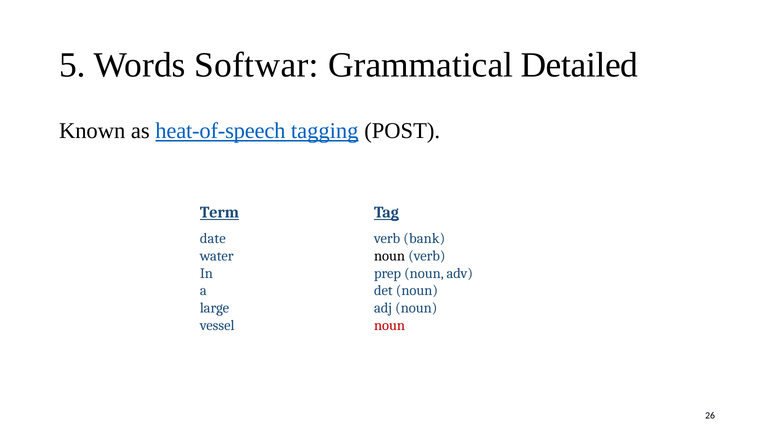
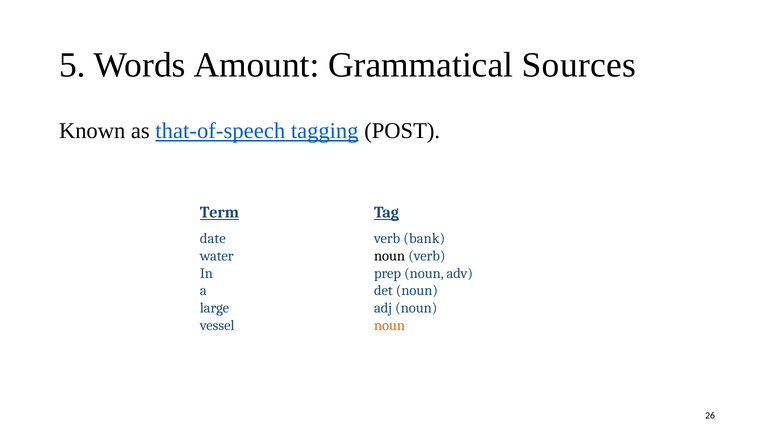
Softwar: Softwar -> Amount
Detailed: Detailed -> Sources
heat-of-speech: heat-of-speech -> that-of-speech
noun at (390, 326) colour: red -> orange
